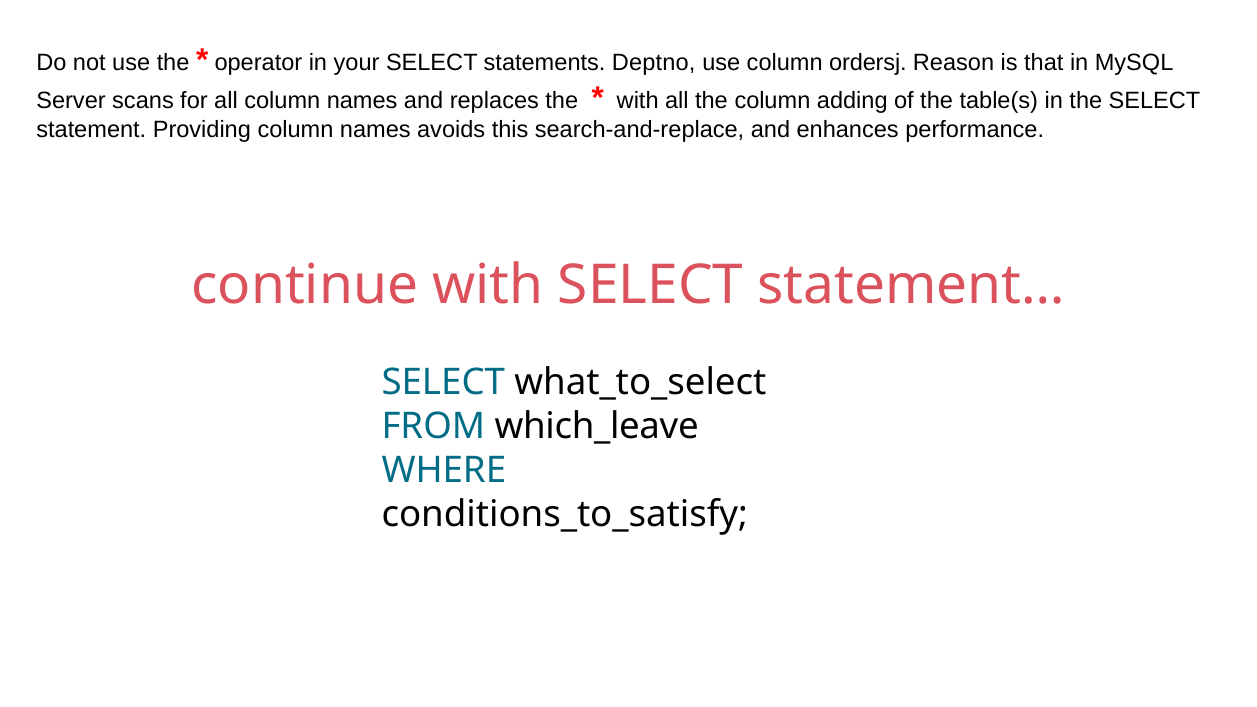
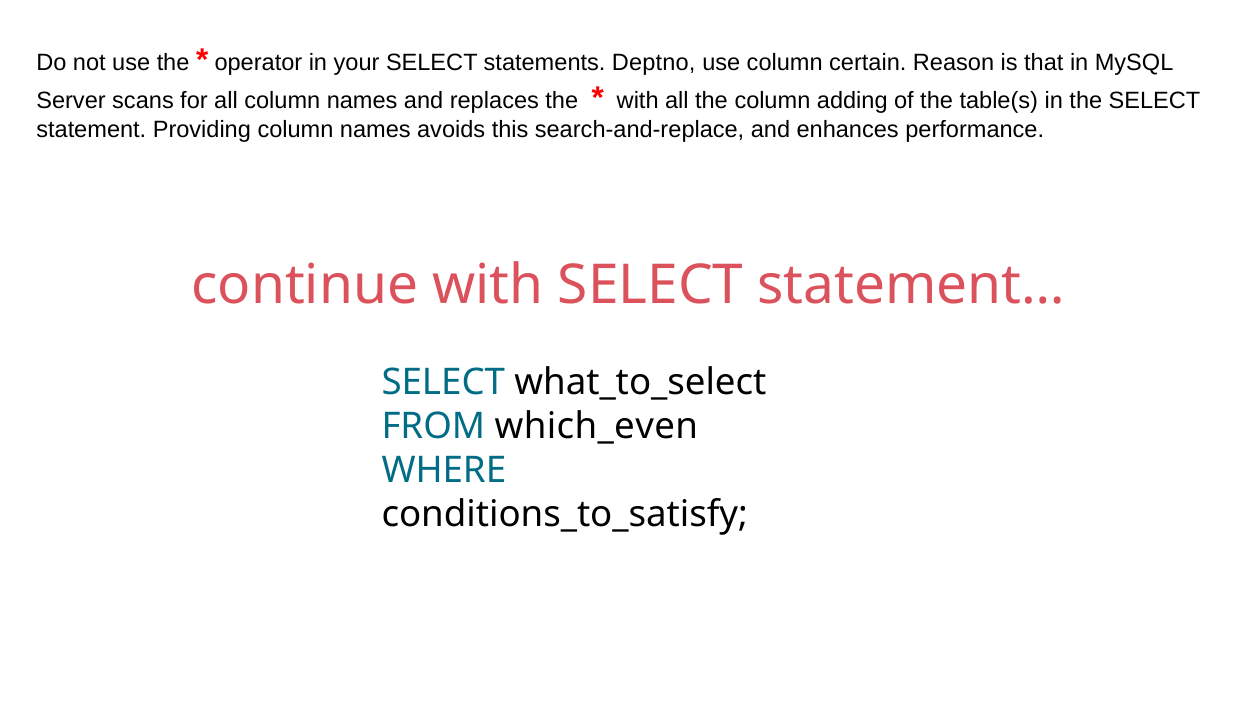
ordersj: ordersj -> certain
which_leave: which_leave -> which_even
